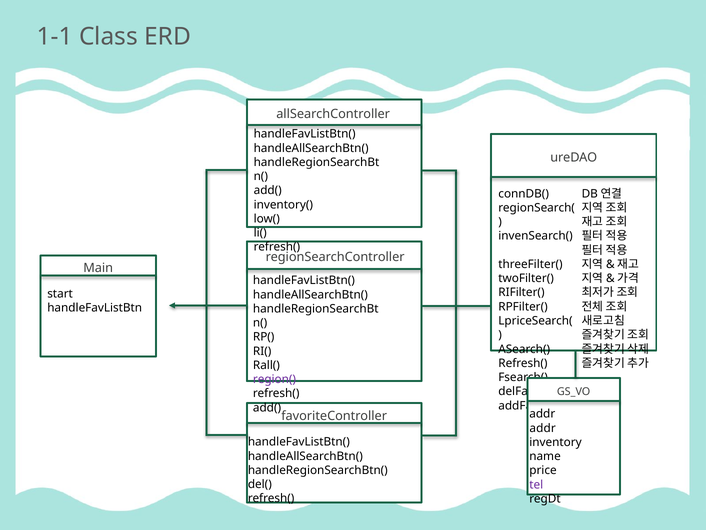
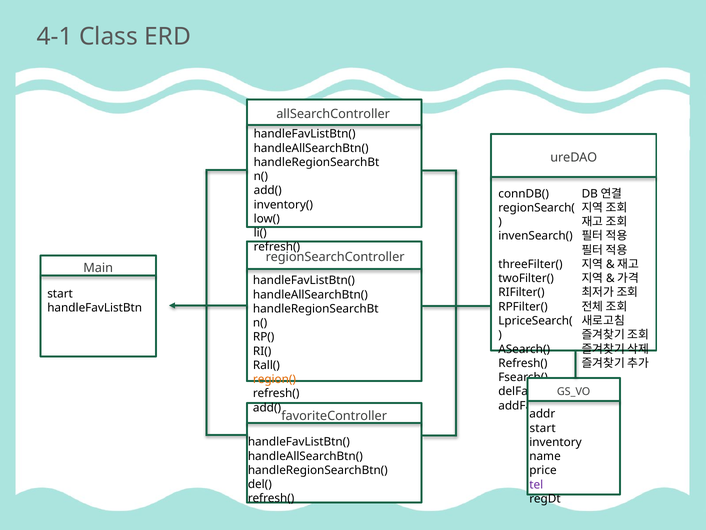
1-1: 1-1 -> 4-1
region( colour: purple -> orange
addr at (543, 428): addr -> start
